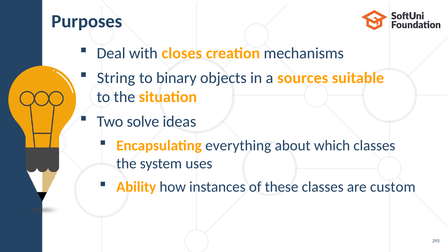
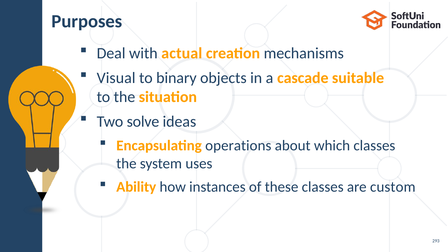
closes: closes -> actual
String: String -> Visual
sources: sources -> cascade
everything: everything -> operations
